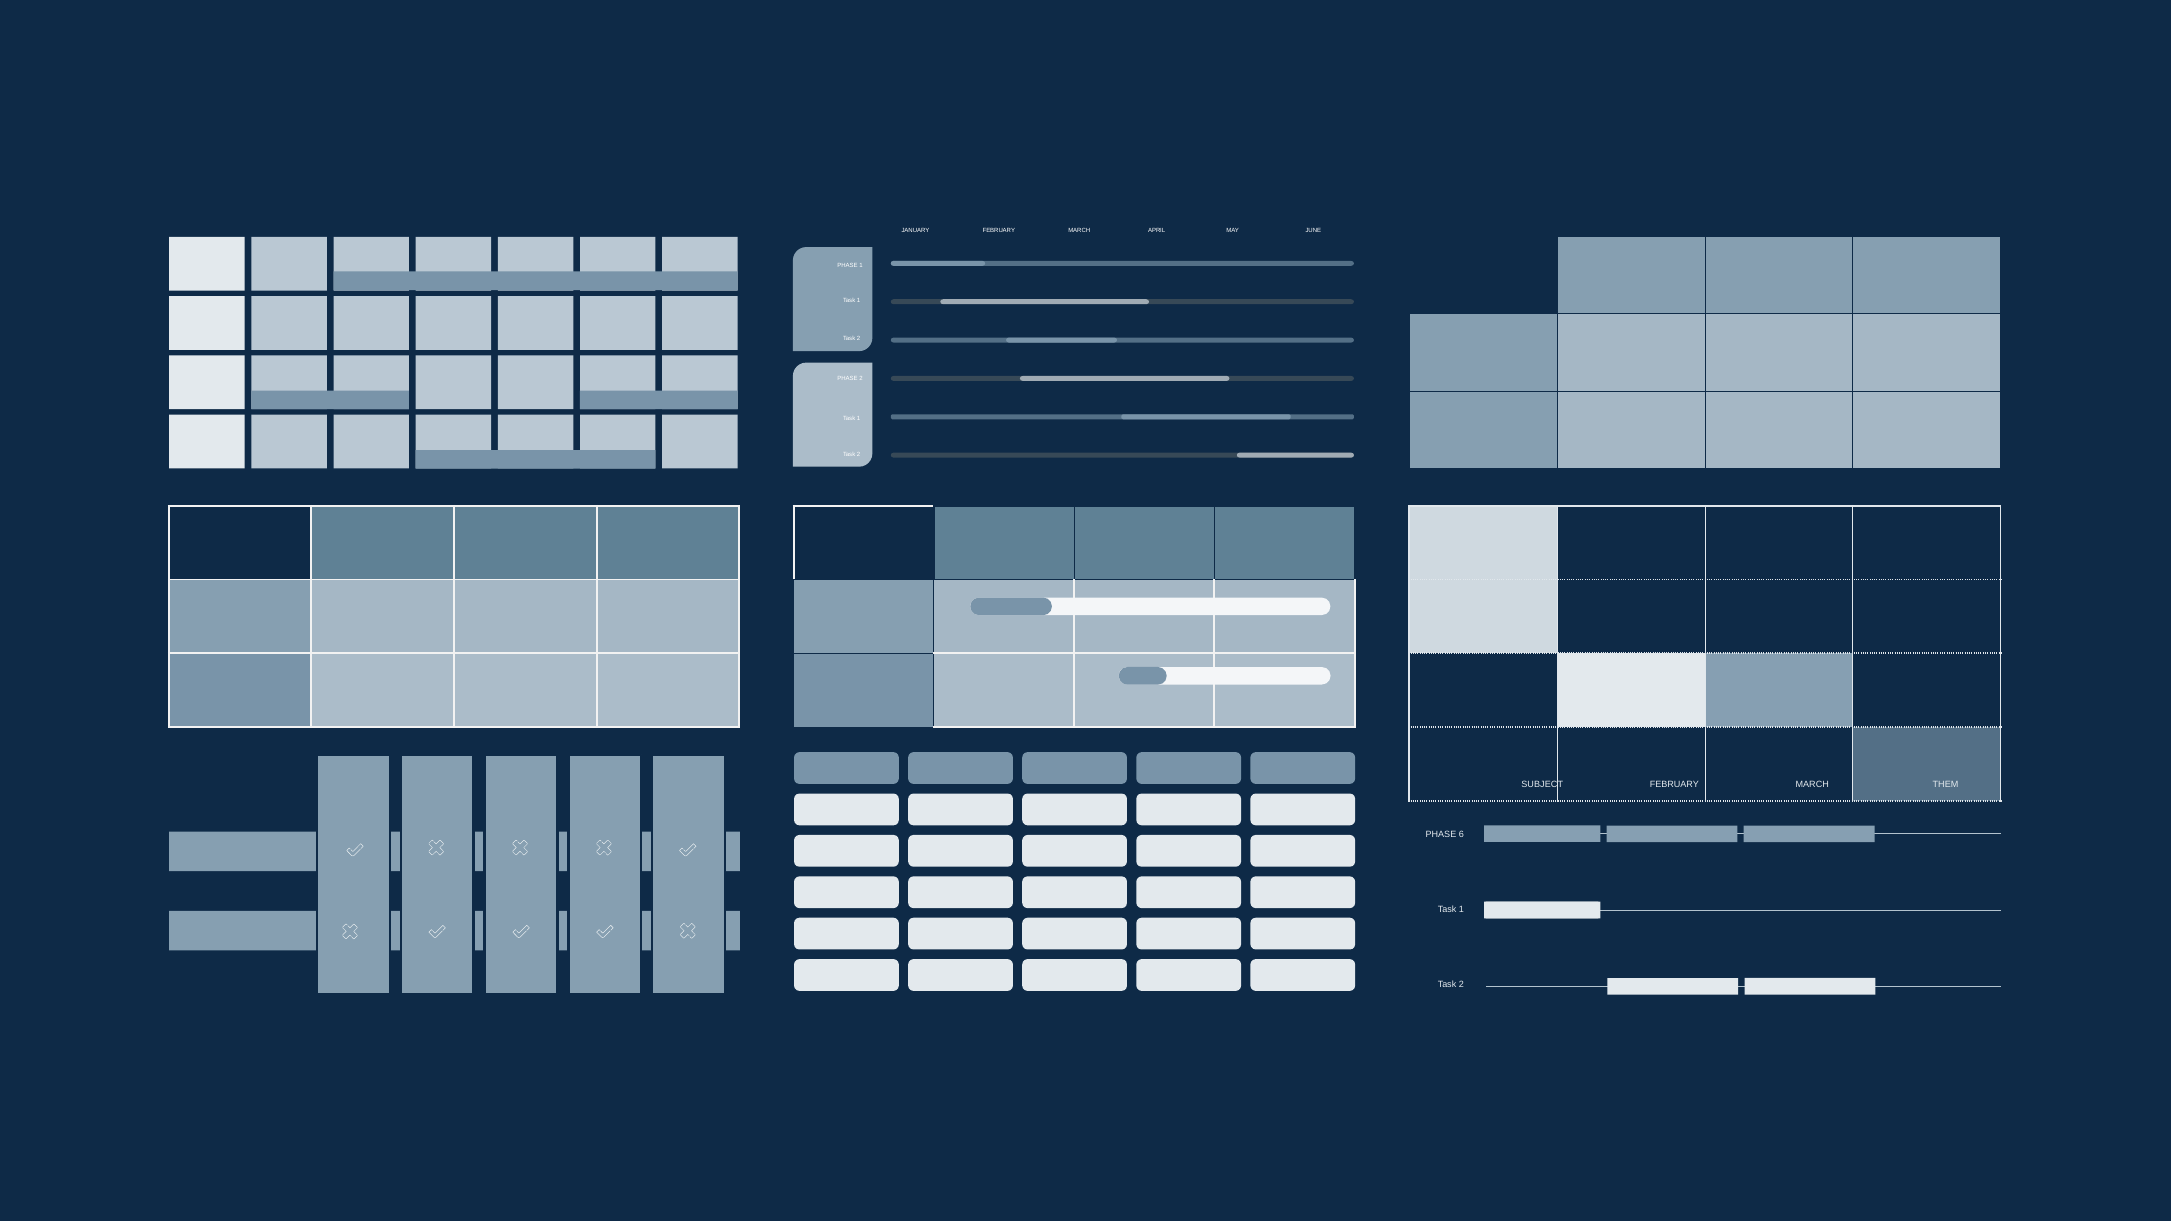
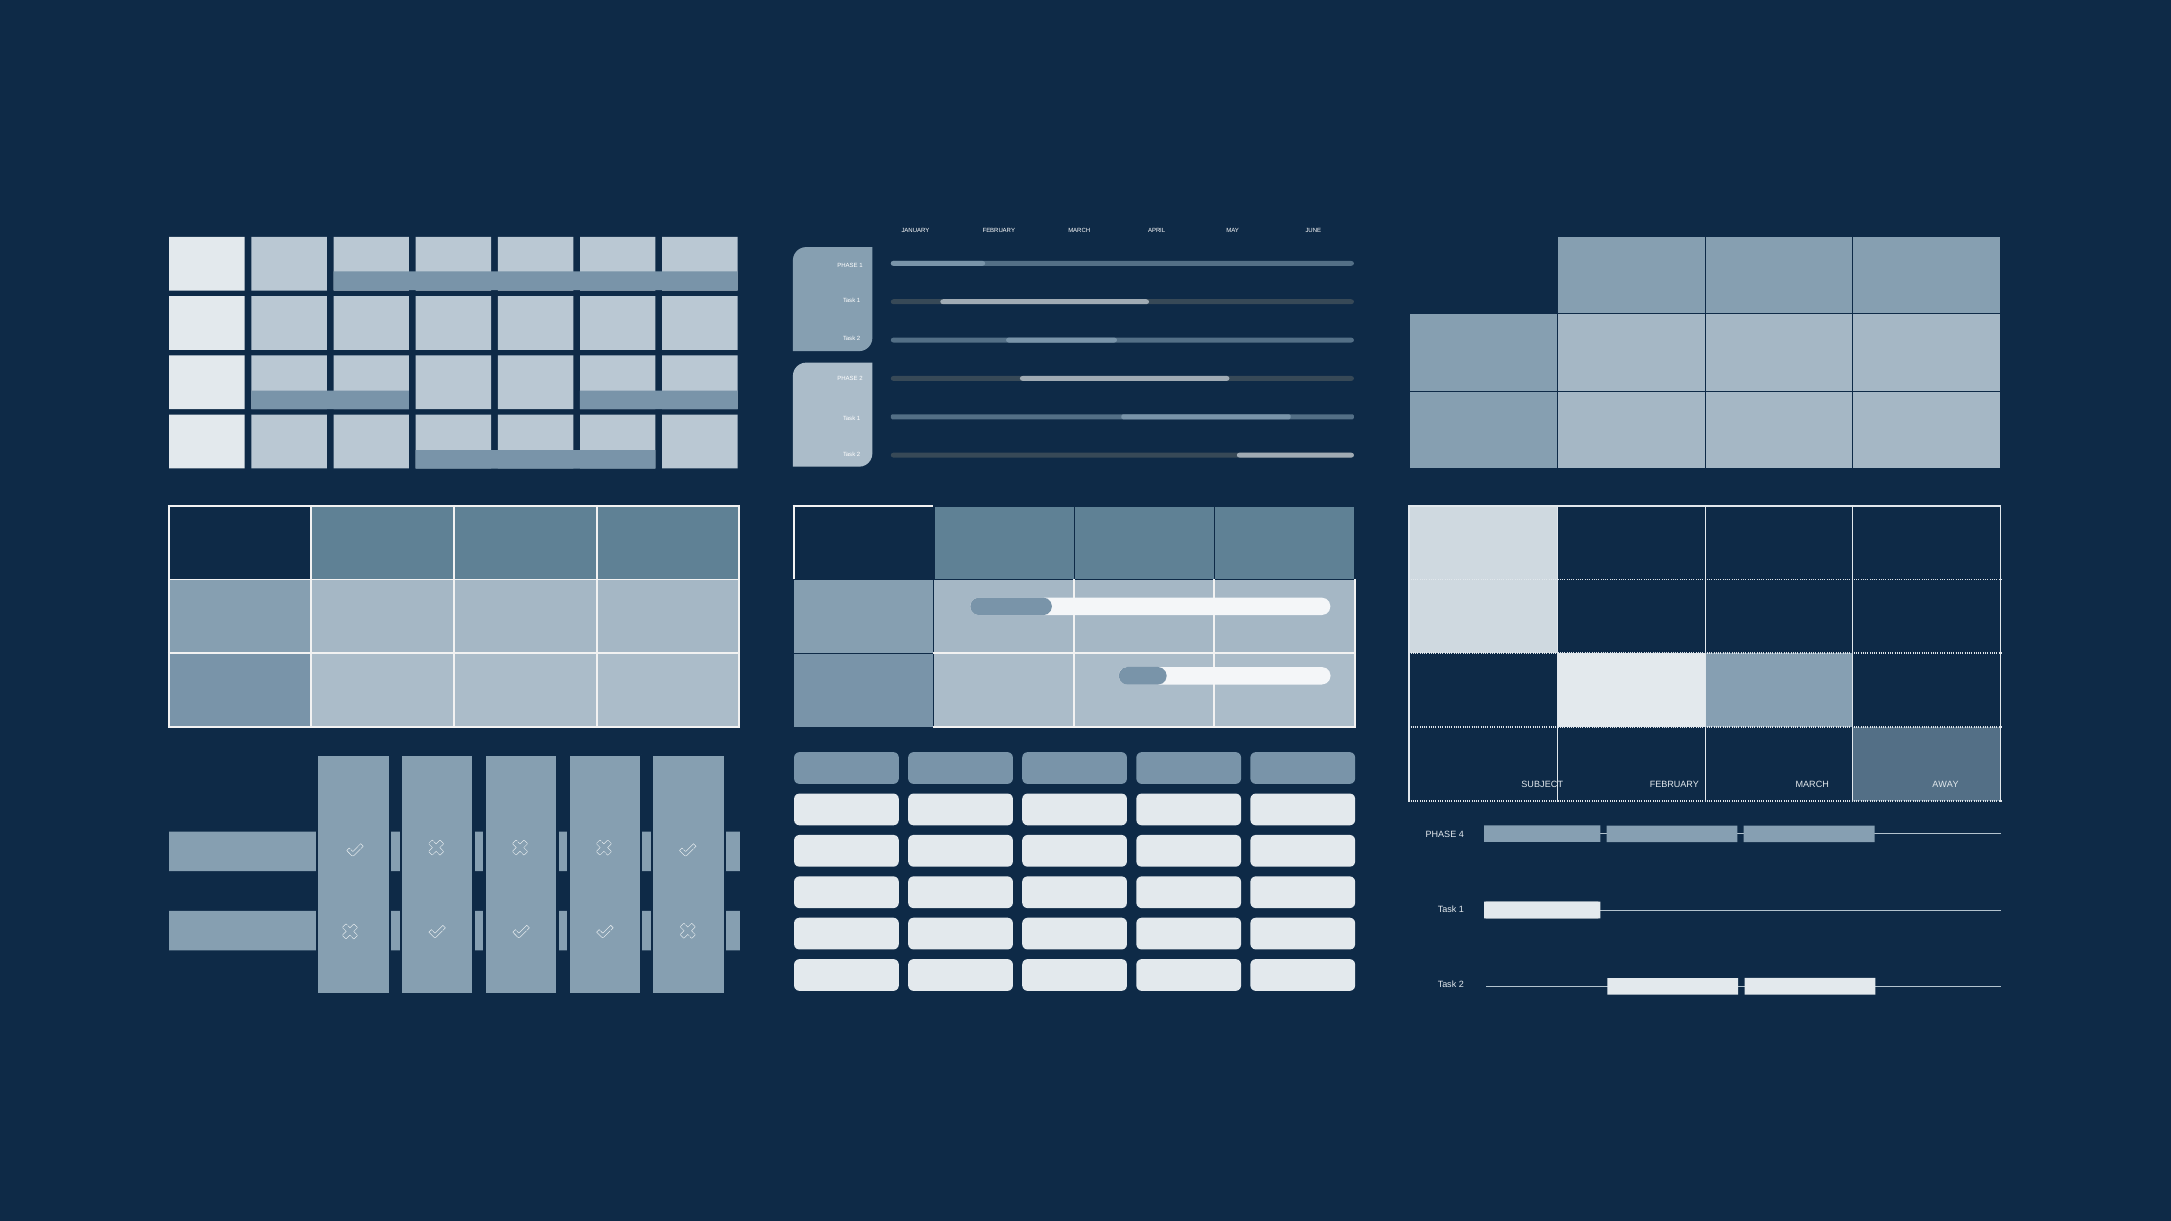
THEM: THEM -> AWAY
6: 6 -> 4
